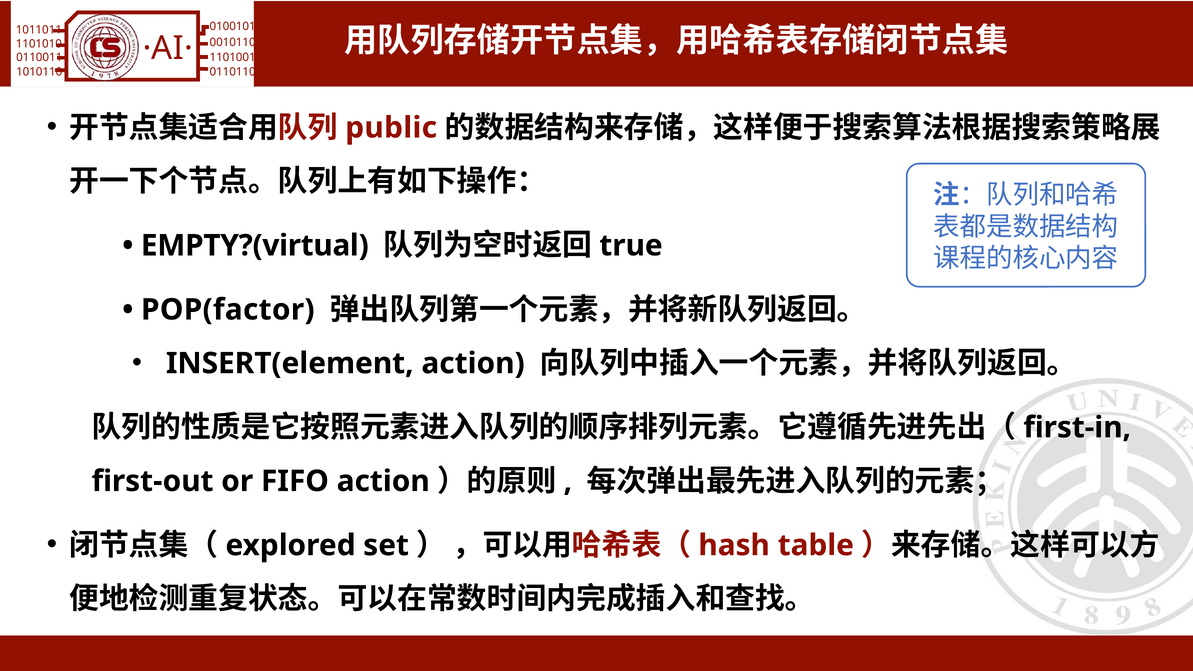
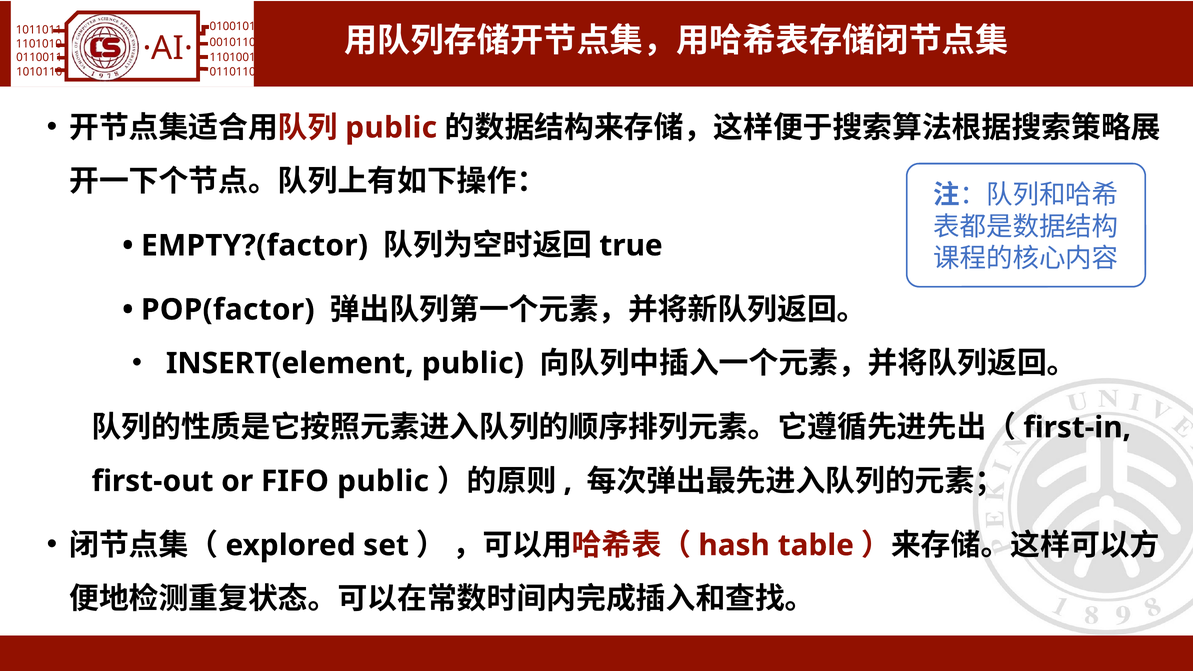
EMPTY?(virtual: EMPTY?(virtual -> EMPTY?(factor
INSERT(element action: action -> public
FIFO action: action -> public
